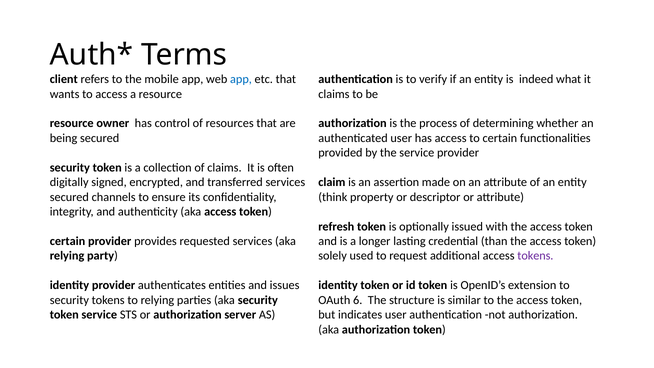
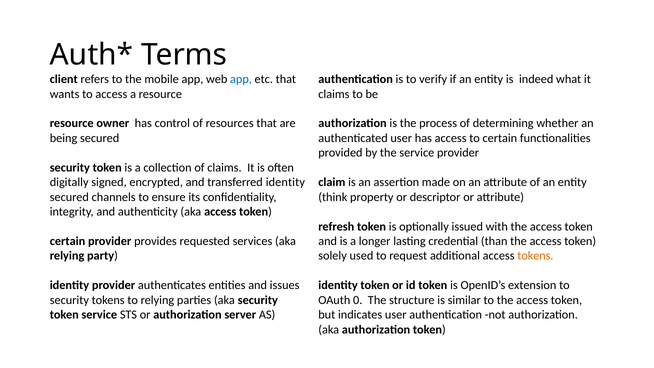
transferred services: services -> identity
tokens at (535, 256) colour: purple -> orange
6: 6 -> 0
